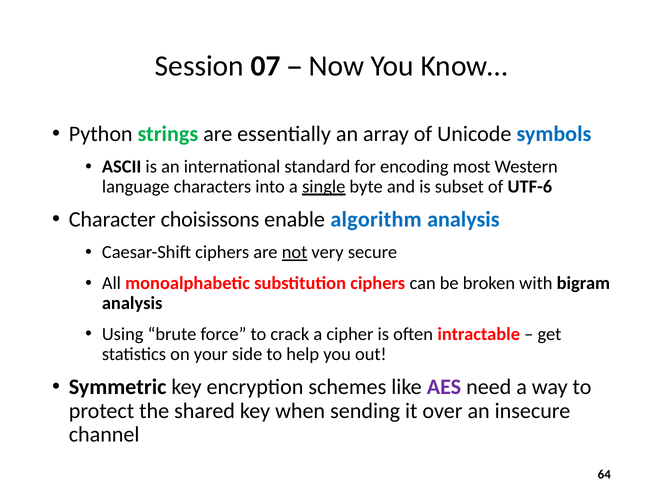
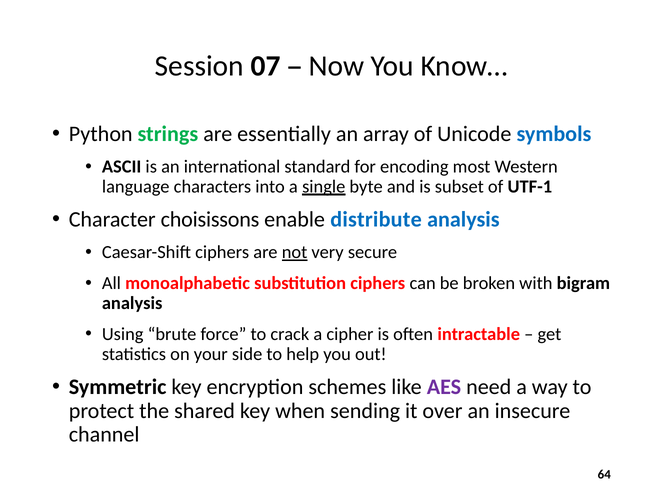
UTF-6: UTF-6 -> UTF-1
algorithm: algorithm -> distribute
